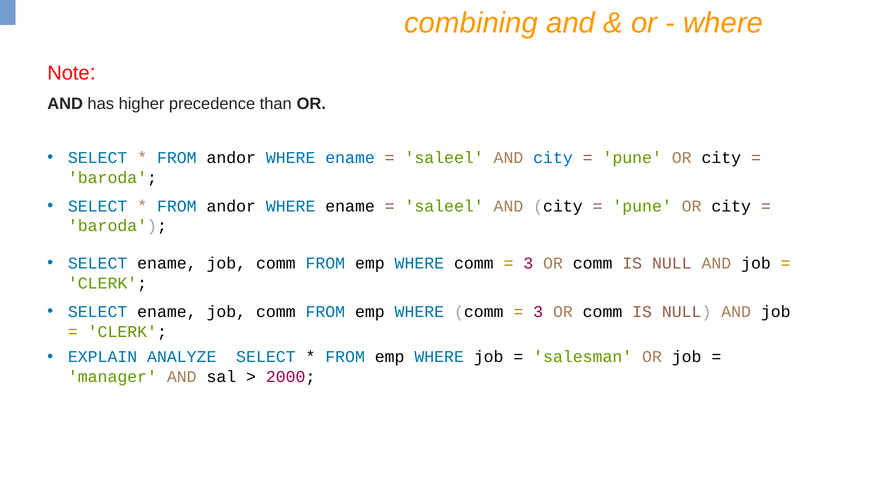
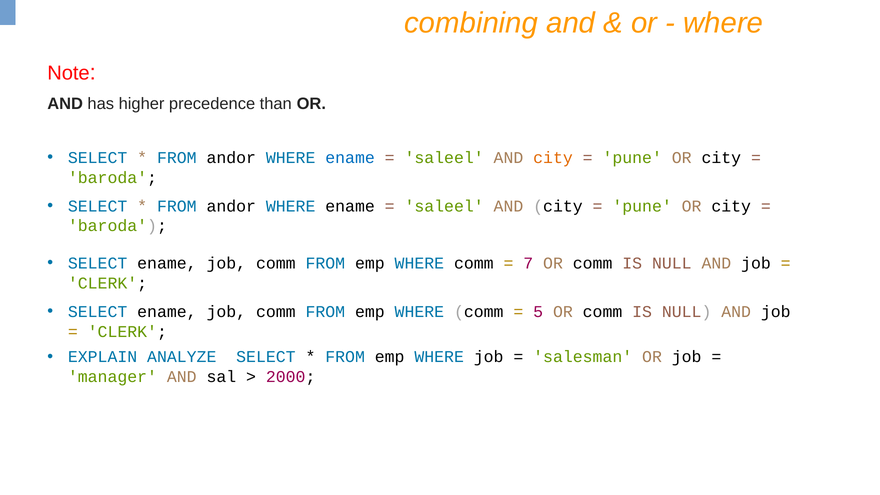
city at (553, 158) colour: blue -> orange
3 at (528, 263): 3 -> 7
3 at (538, 312): 3 -> 5
